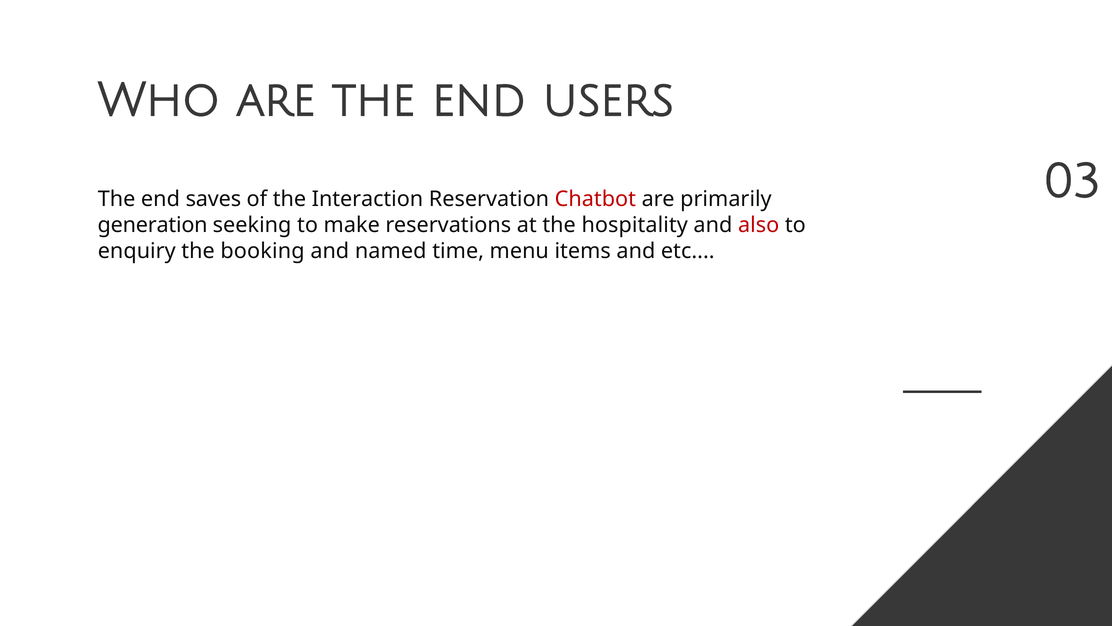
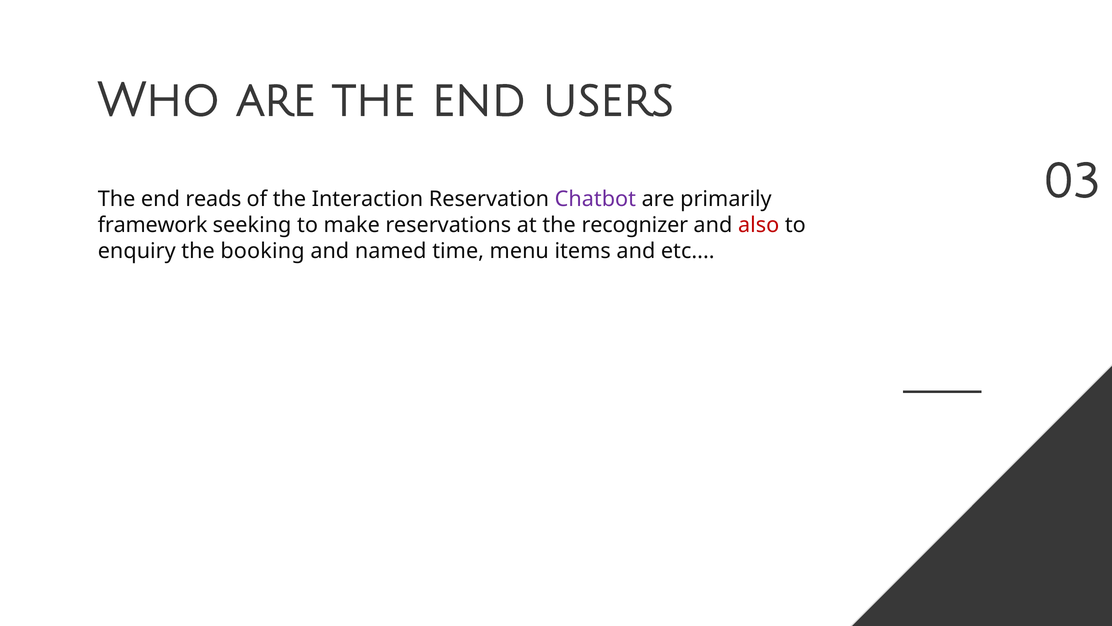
saves: saves -> reads
Chatbot colour: red -> purple
generation: generation -> framework
hospitality: hospitality -> recognizer
